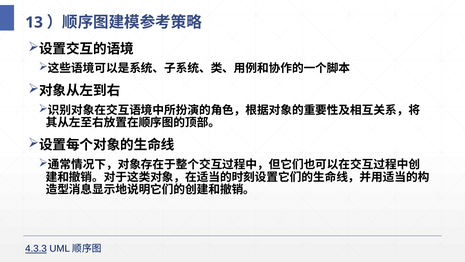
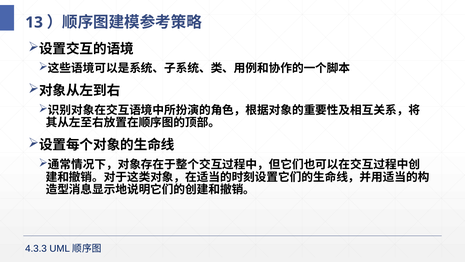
4.3.3 underline: present -> none
